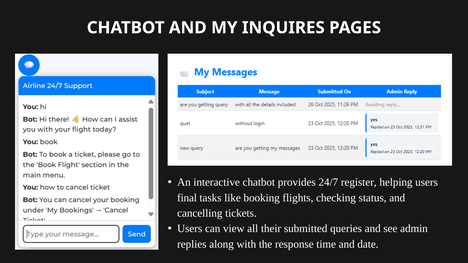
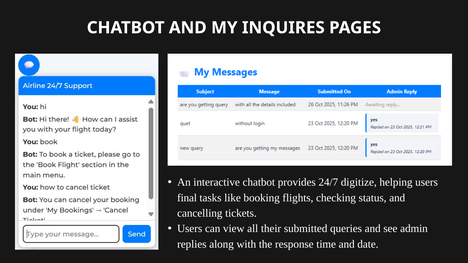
register: register -> digitize
